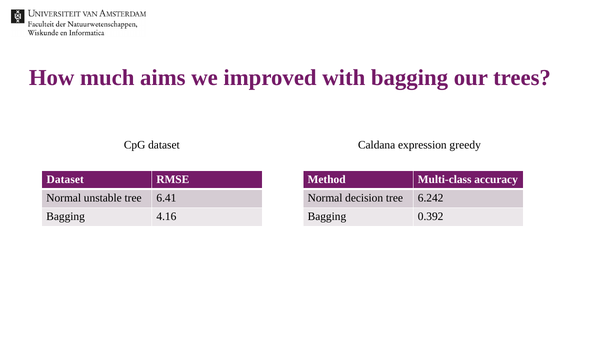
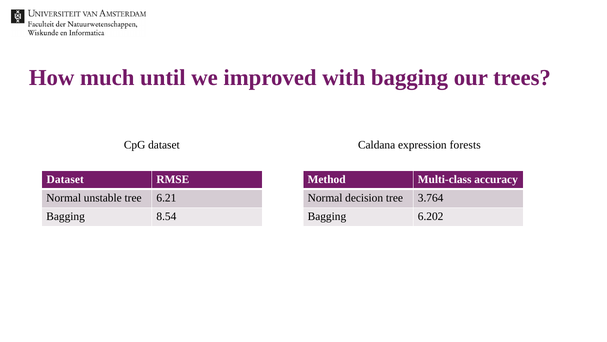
aims: aims -> until
greedy: greedy -> forests
6.41: 6.41 -> 6.21
6.242: 6.242 -> 3.764
4.16: 4.16 -> 8.54
0.392: 0.392 -> 6.202
